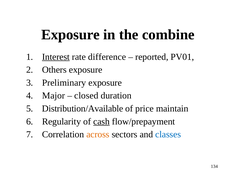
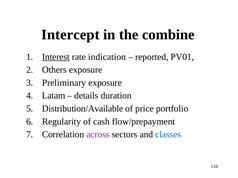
Exposure at (70, 35): Exposure -> Intercept
difference: difference -> indication
Major: Major -> Latam
closed: closed -> details
maintain: maintain -> portfolio
cash underline: present -> none
across colour: orange -> purple
